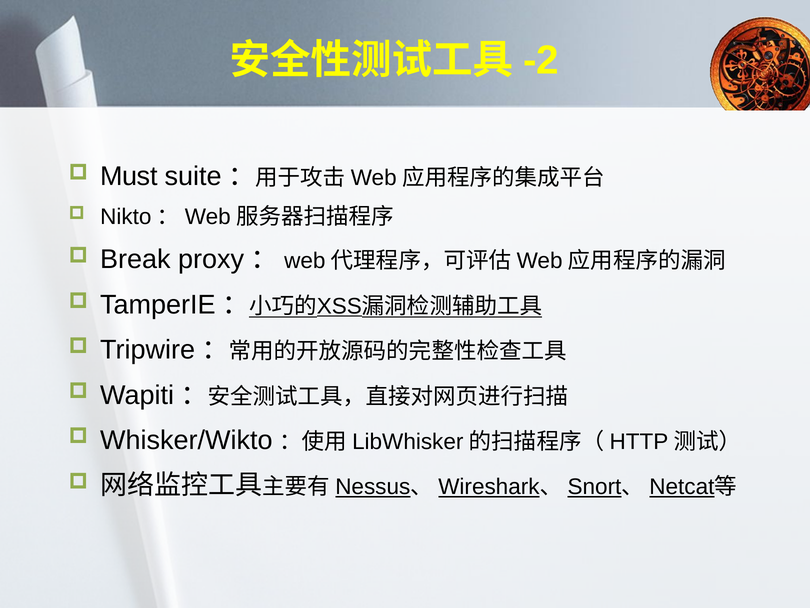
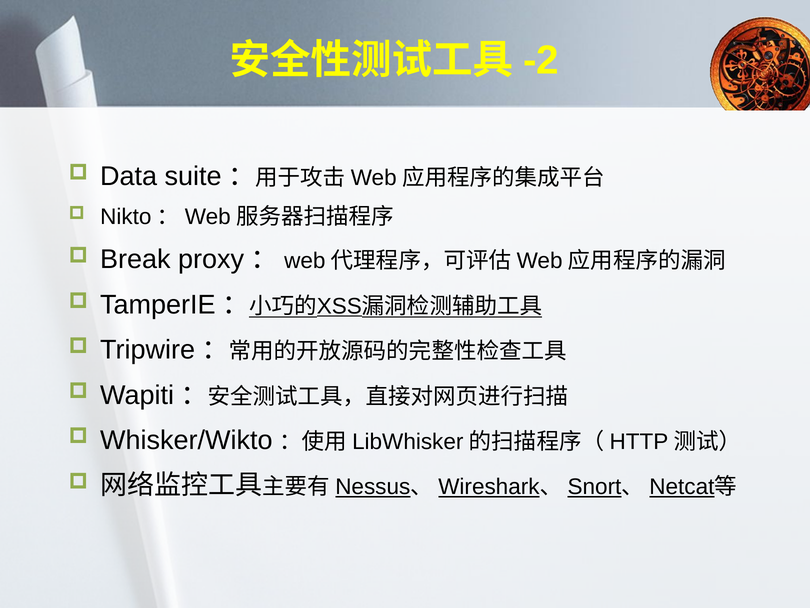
Must: Must -> Data
